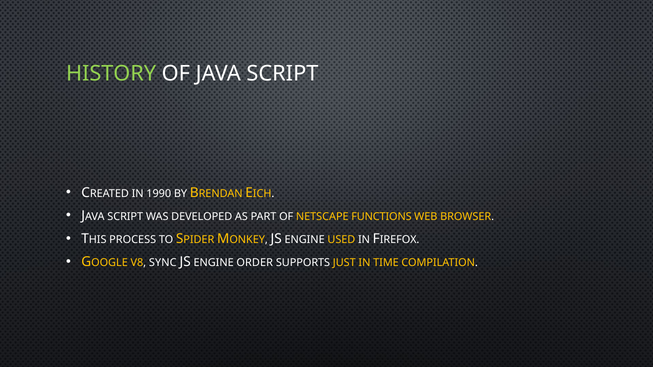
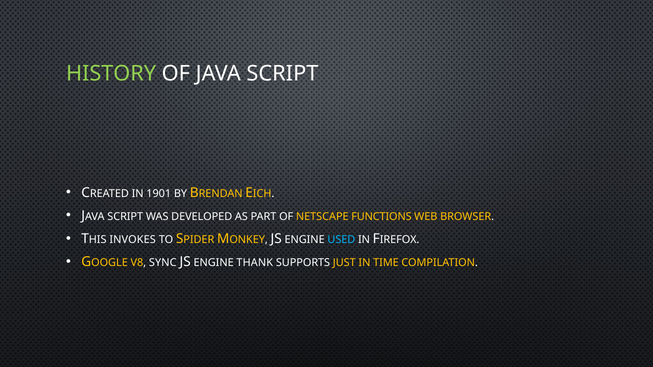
1990: 1990 -> 1901
PROCESS: PROCESS -> INVOKES
USED colour: yellow -> light blue
ORDER: ORDER -> THANK
